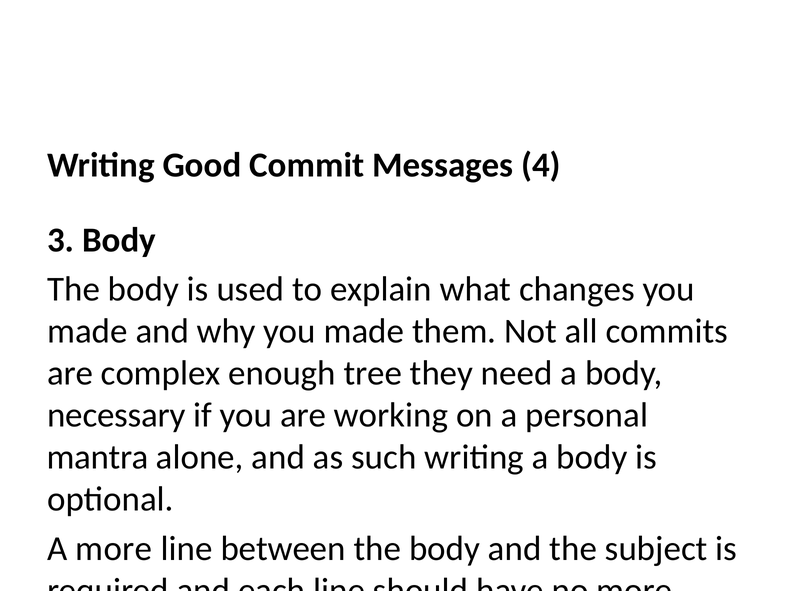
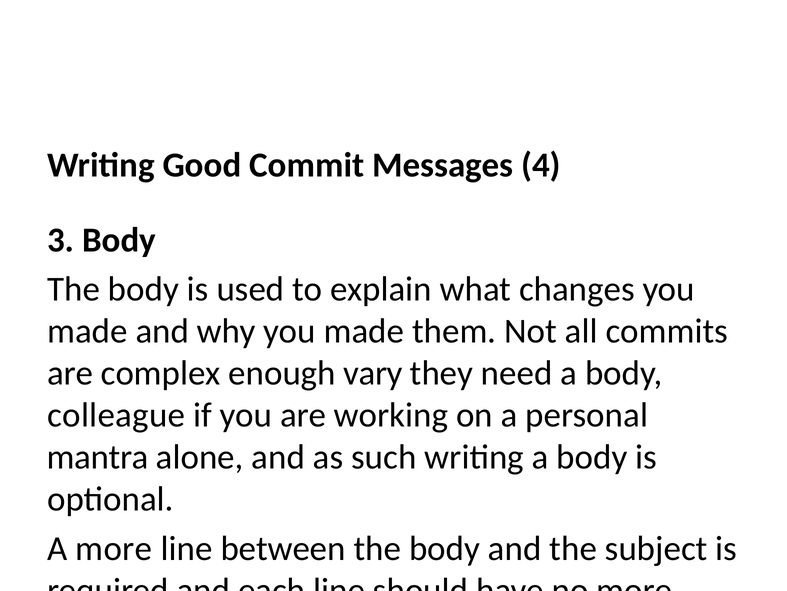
tree: tree -> vary
necessary: necessary -> colleague
